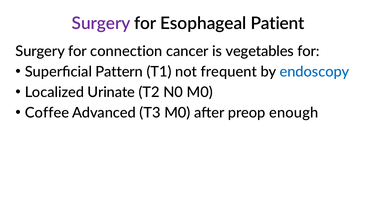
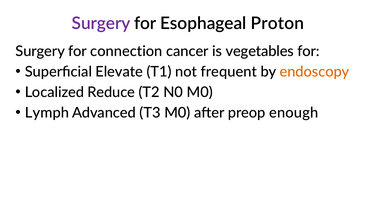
Patient: Patient -> Proton
Pattern: Pattern -> Elevate
endoscopy colour: blue -> orange
Urinate: Urinate -> Reduce
Coffee: Coffee -> Lymph
